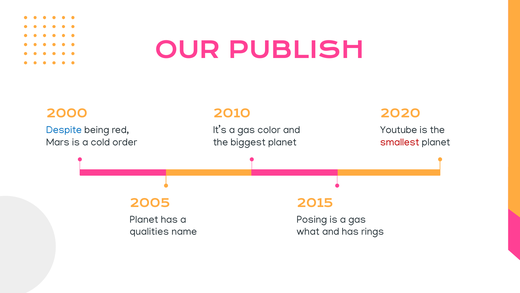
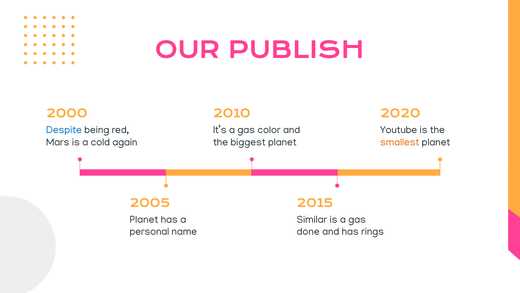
order: order -> again
smallest colour: red -> orange
Posing: Posing -> Similar
qualities: qualities -> personal
what: what -> done
